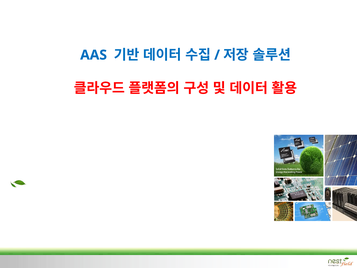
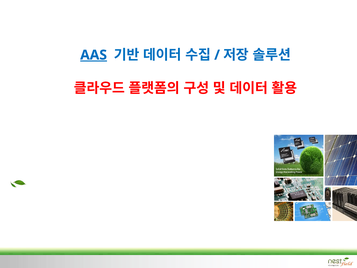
AAS underline: none -> present
